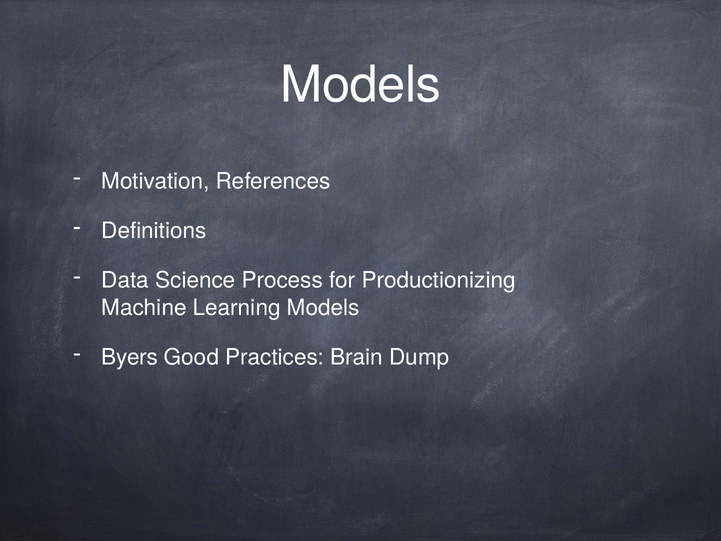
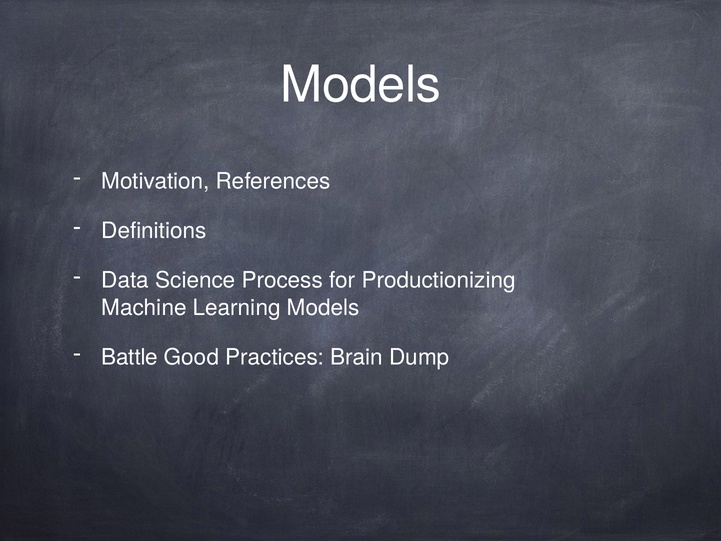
Byers: Byers -> Battle
